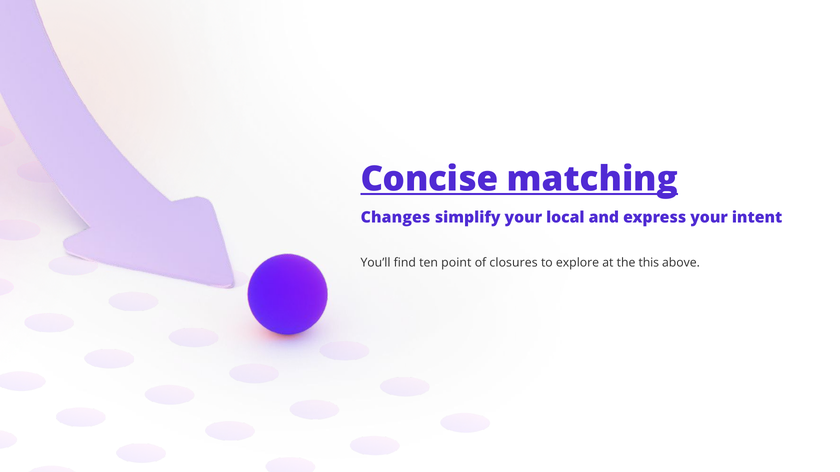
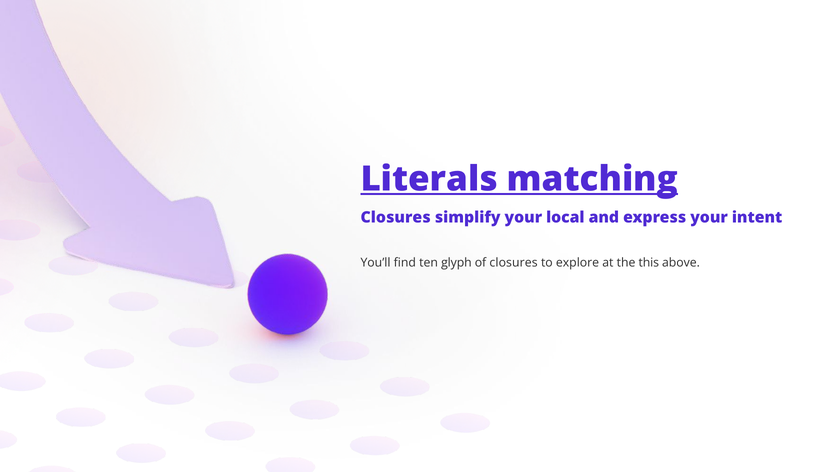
Concise: Concise -> Literals
Changes at (396, 218): Changes -> Closures
point: point -> glyph
